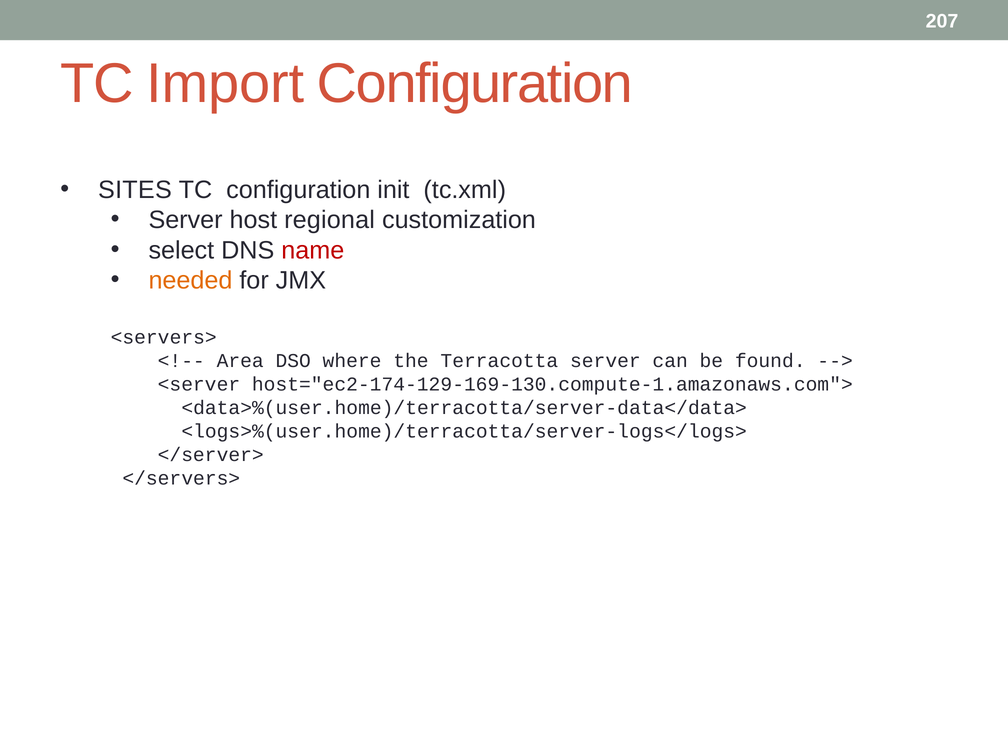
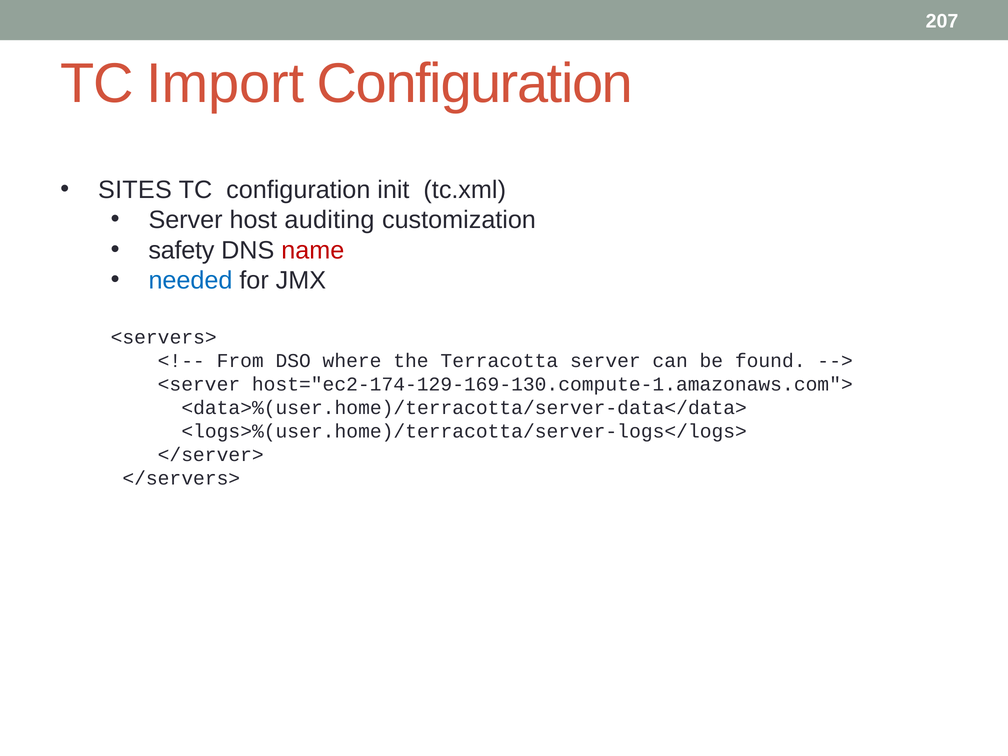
regional: regional -> auditing
select: select -> safety
needed colour: orange -> blue
Area: Area -> From
